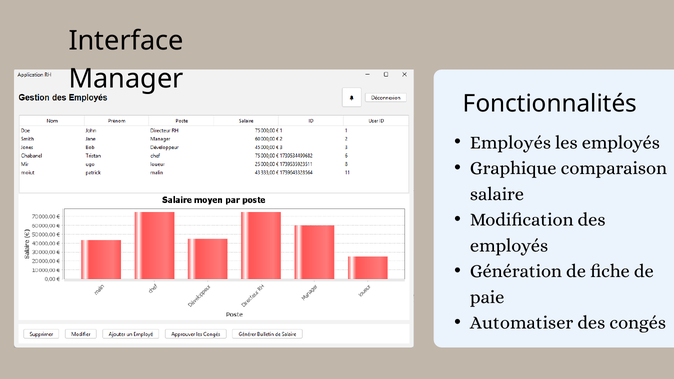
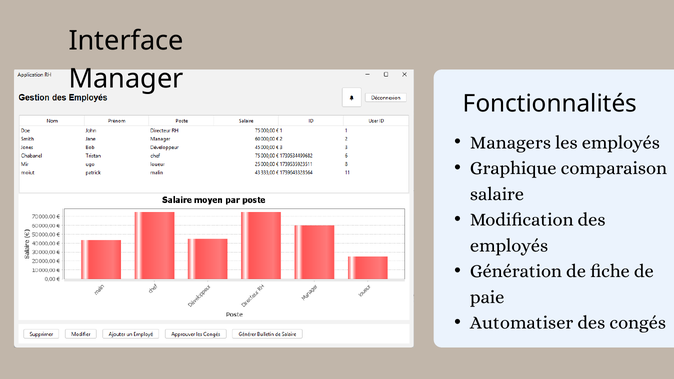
Employés at (511, 142): Employés -> Managers
